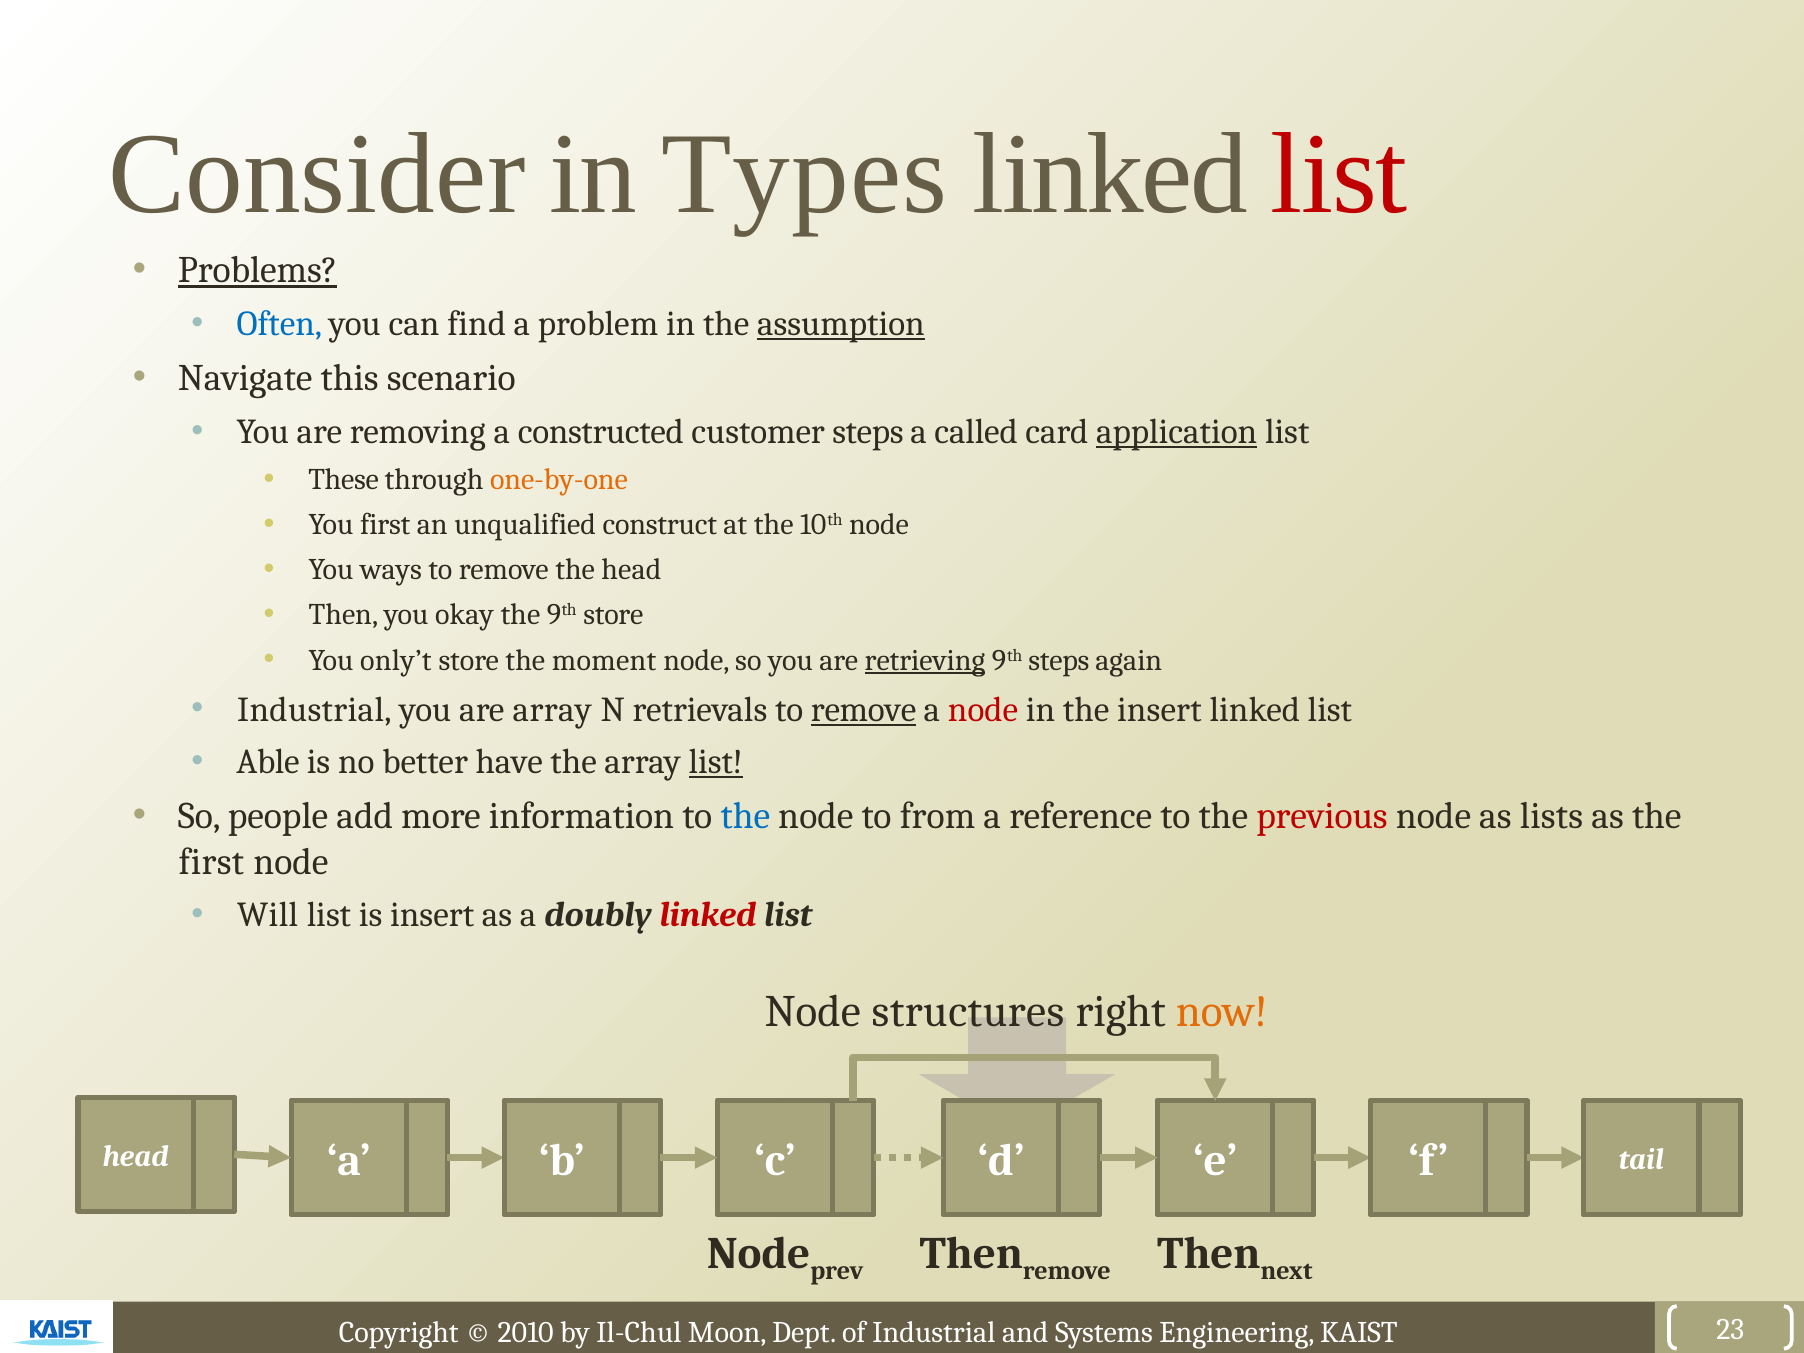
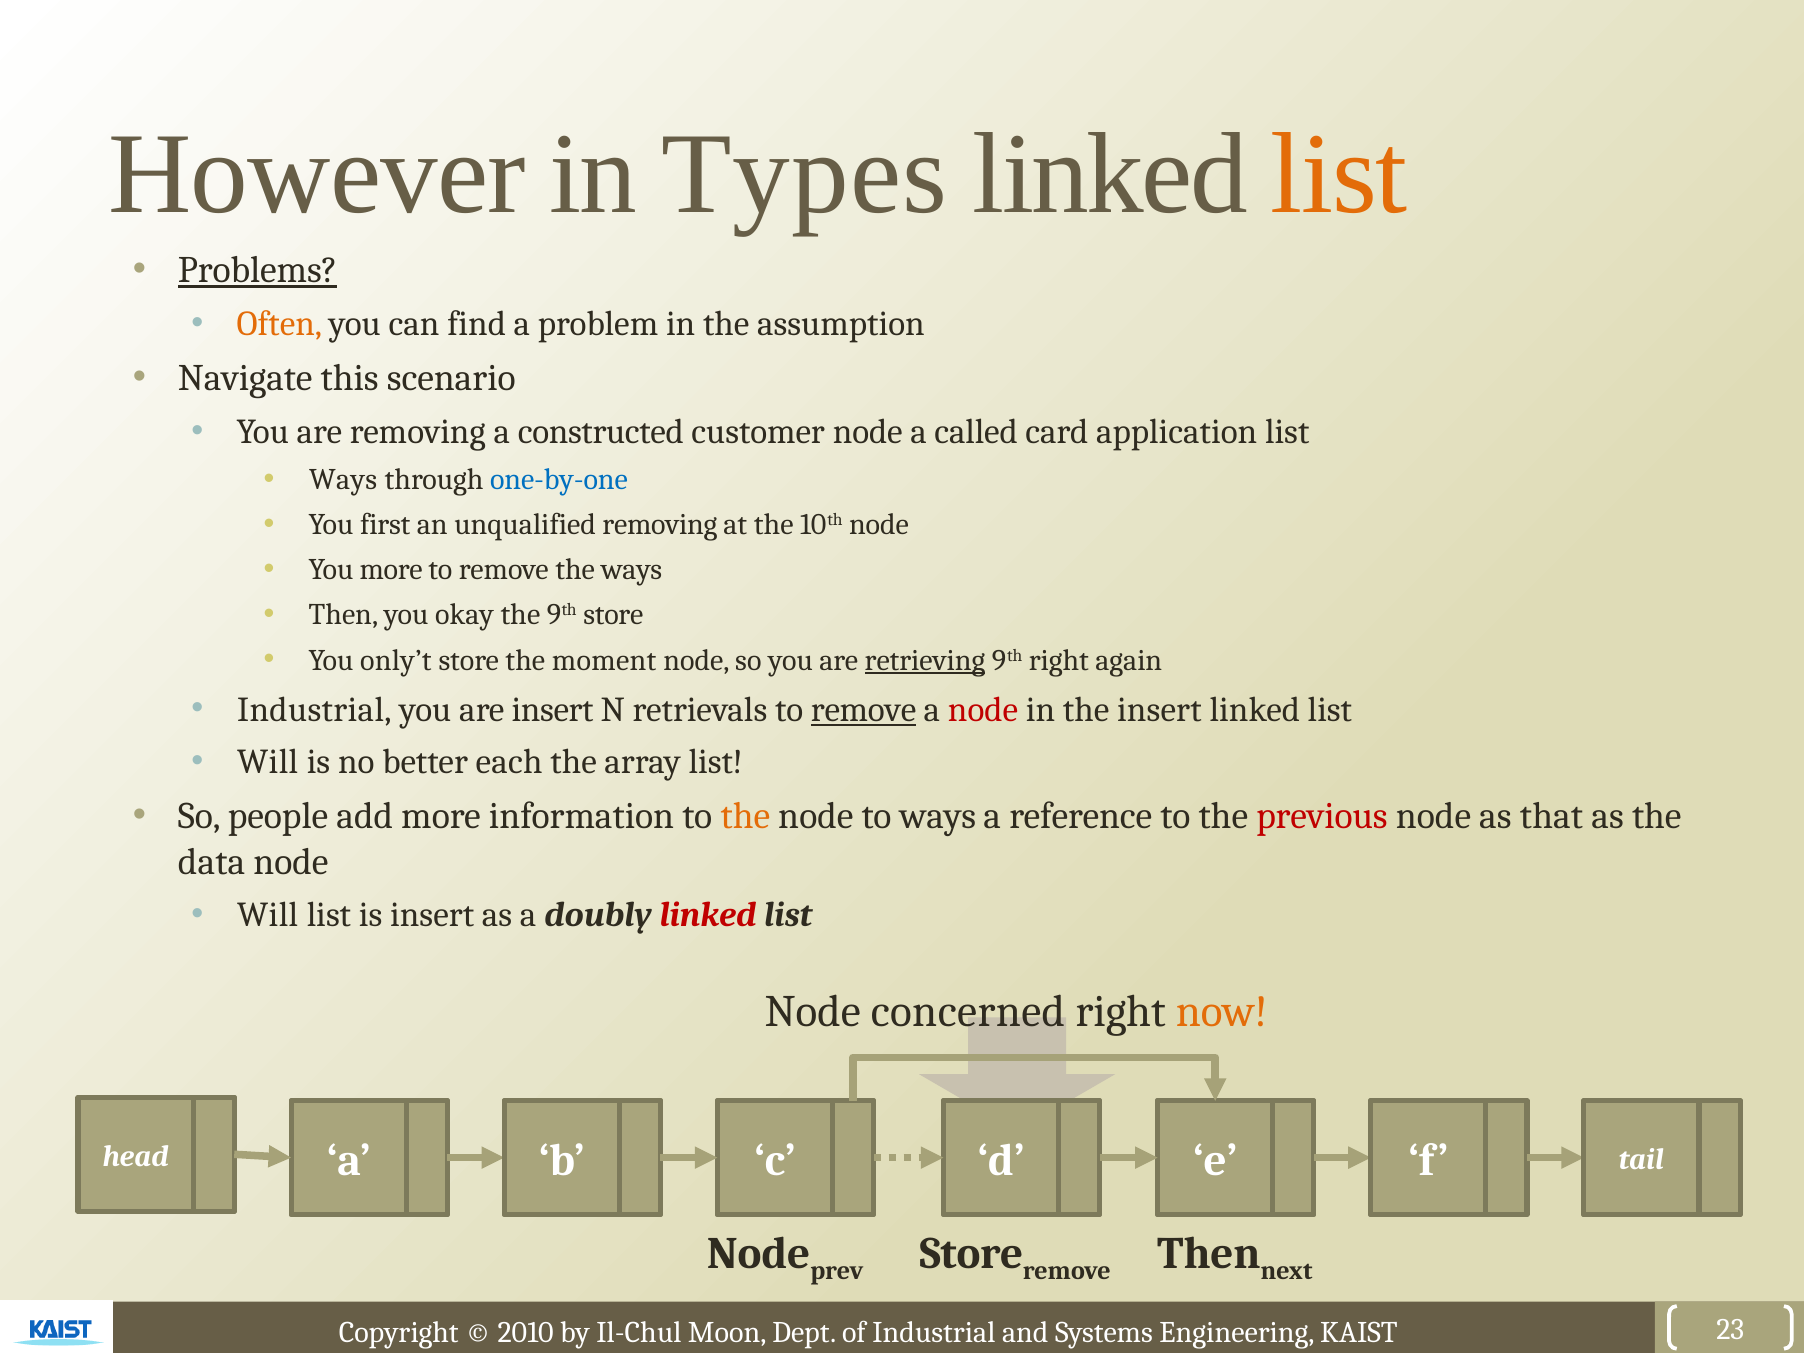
Consider: Consider -> However
list at (1339, 174) colour: red -> orange
Often colour: blue -> orange
assumption underline: present -> none
customer steps: steps -> node
application underline: present -> none
These at (344, 480): These -> Ways
one-by-one colour: orange -> blue
unqualified construct: construct -> removing
You ways: ways -> more
the head: head -> ways
9th steps: steps -> right
are array: array -> insert
Able at (268, 762): Able -> Will
have: have -> each
list at (716, 762) underline: present -> none
the at (745, 817) colour: blue -> orange
to from: from -> ways
lists: lists -> that
first at (211, 862): first -> data
structures: structures -> concerned
Then at (971, 1254): Then -> Store
